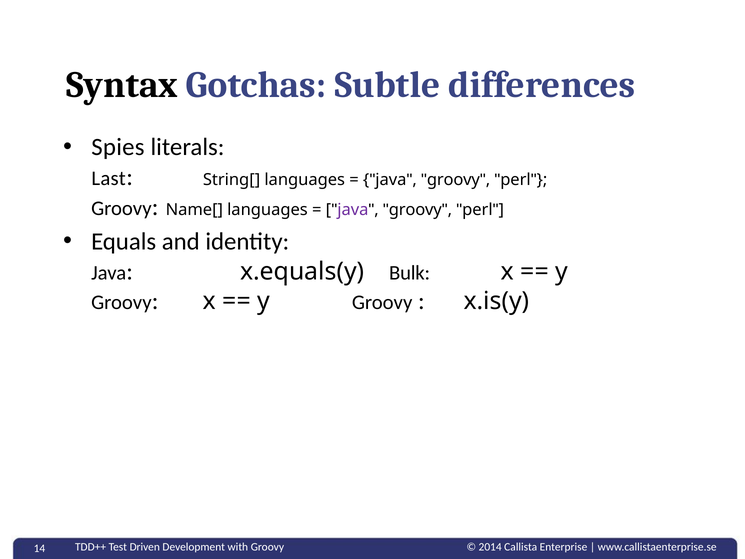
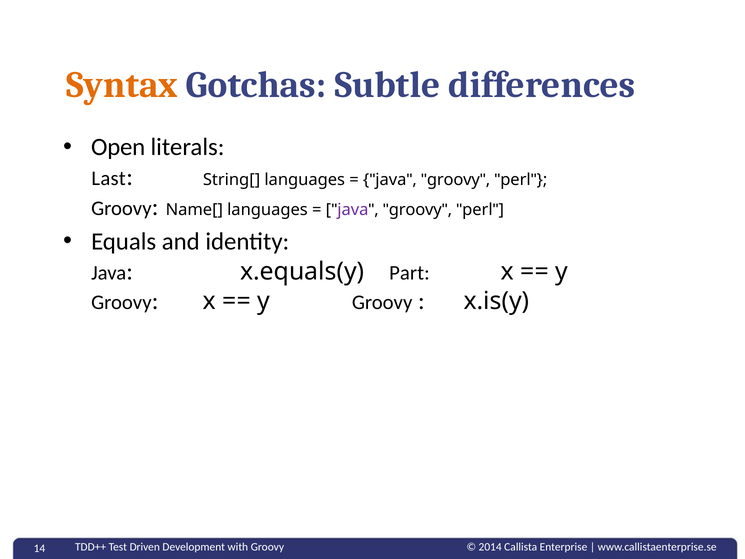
Syntax colour: black -> orange
Spies: Spies -> Open
Bulk: Bulk -> Part
